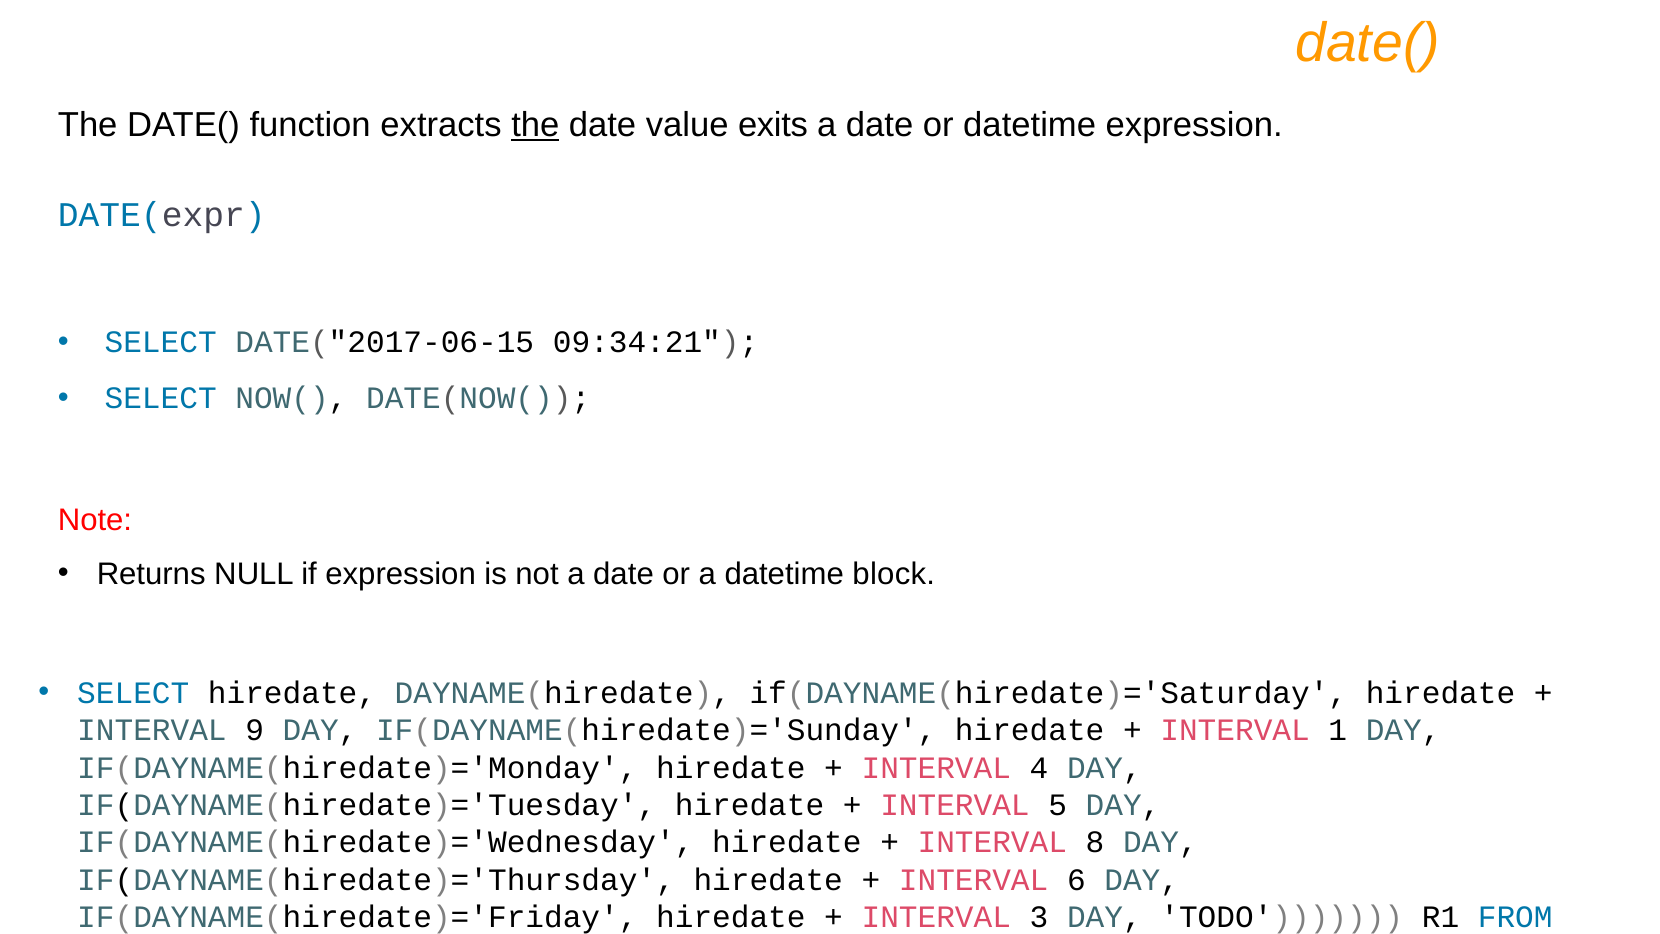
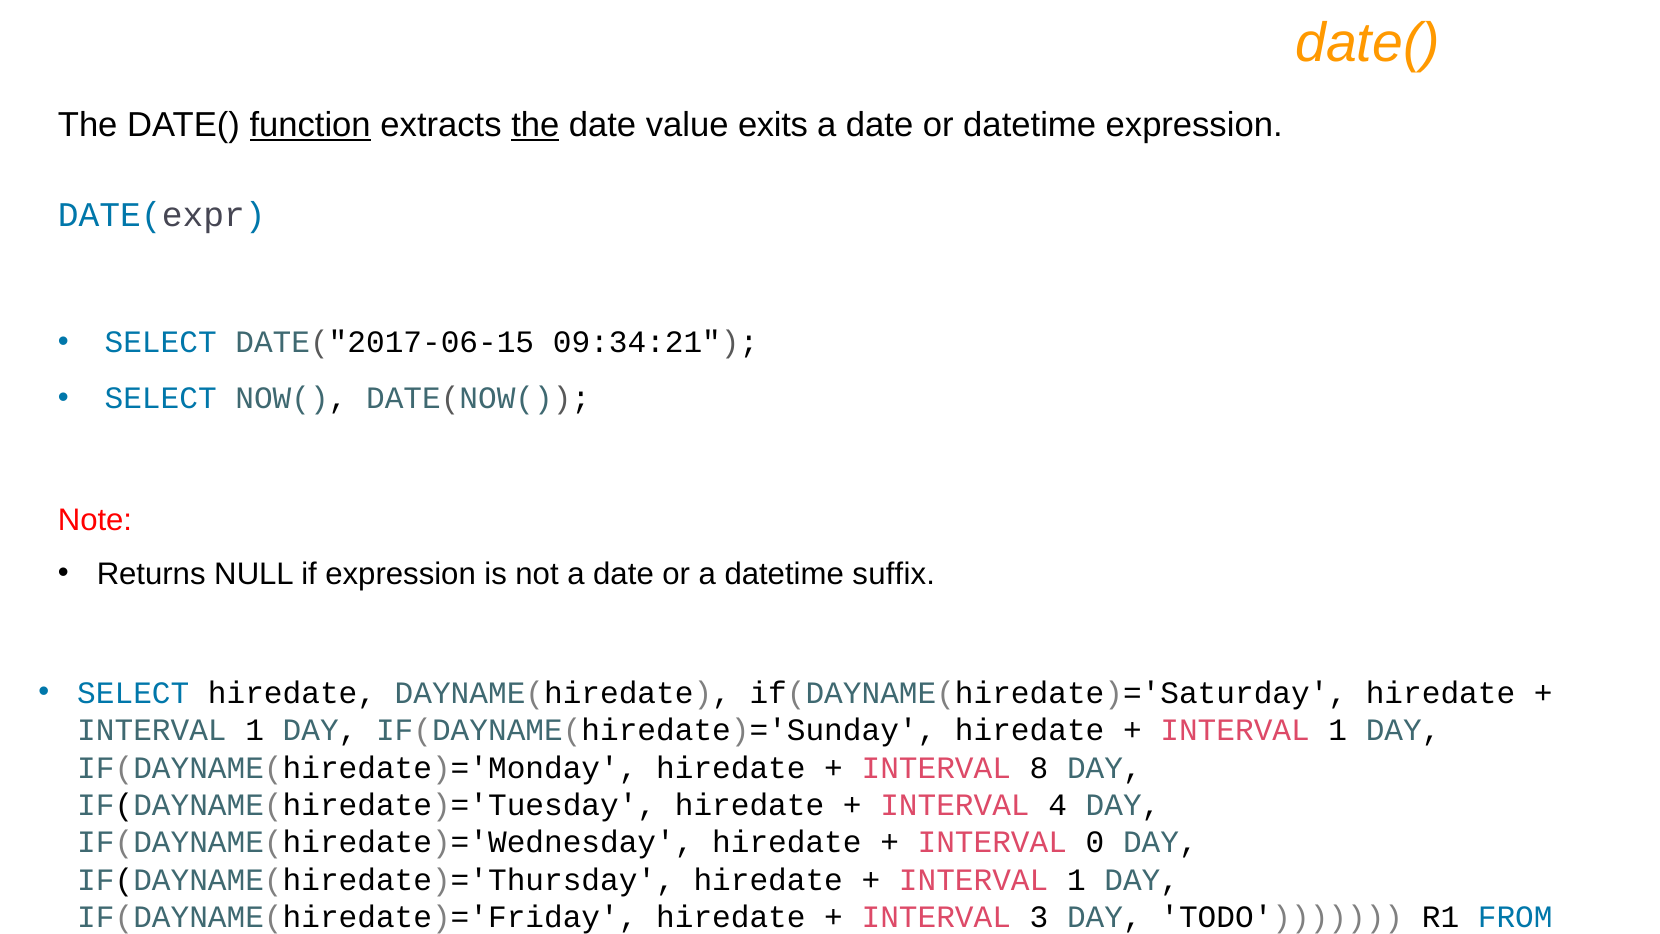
function underline: none -> present
block: block -> suffix
9 at (255, 730): 9 -> 1
4: 4 -> 8
5: 5 -> 4
8: 8 -> 0
6 at (1076, 880): 6 -> 1
